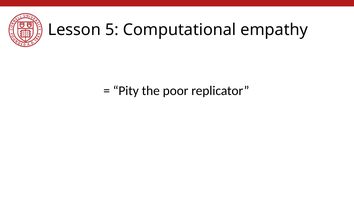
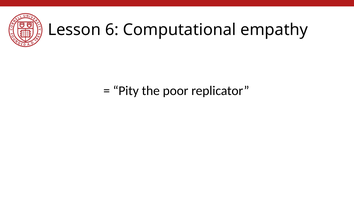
5: 5 -> 6
